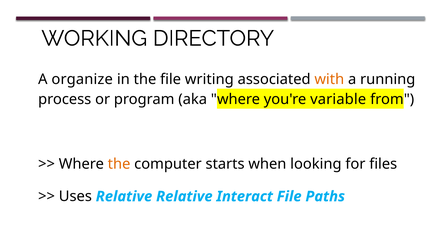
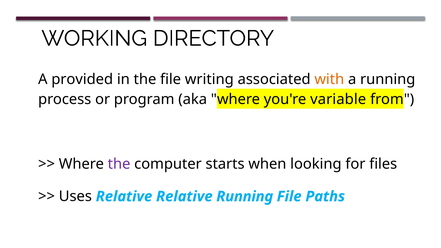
organize: organize -> provided
the at (119, 164) colour: orange -> purple
Relative Interact: Interact -> Running
